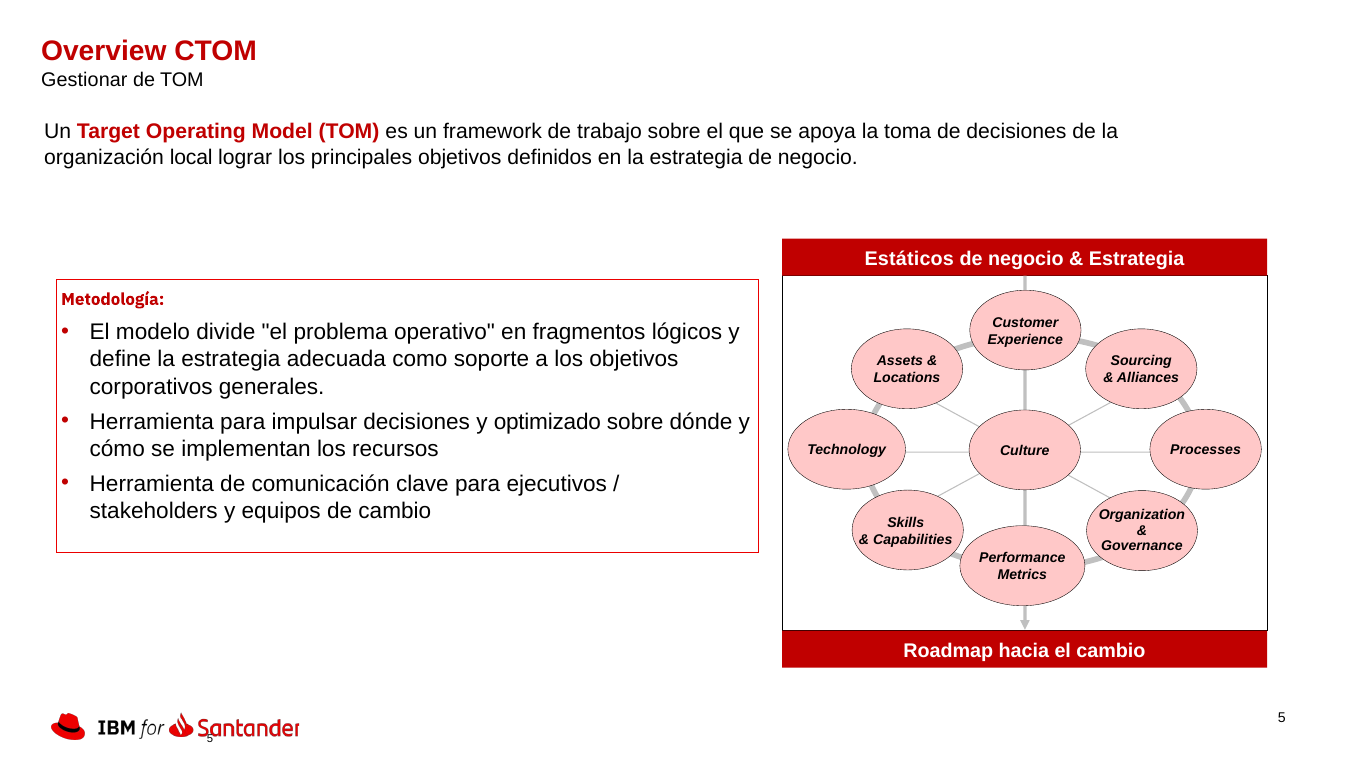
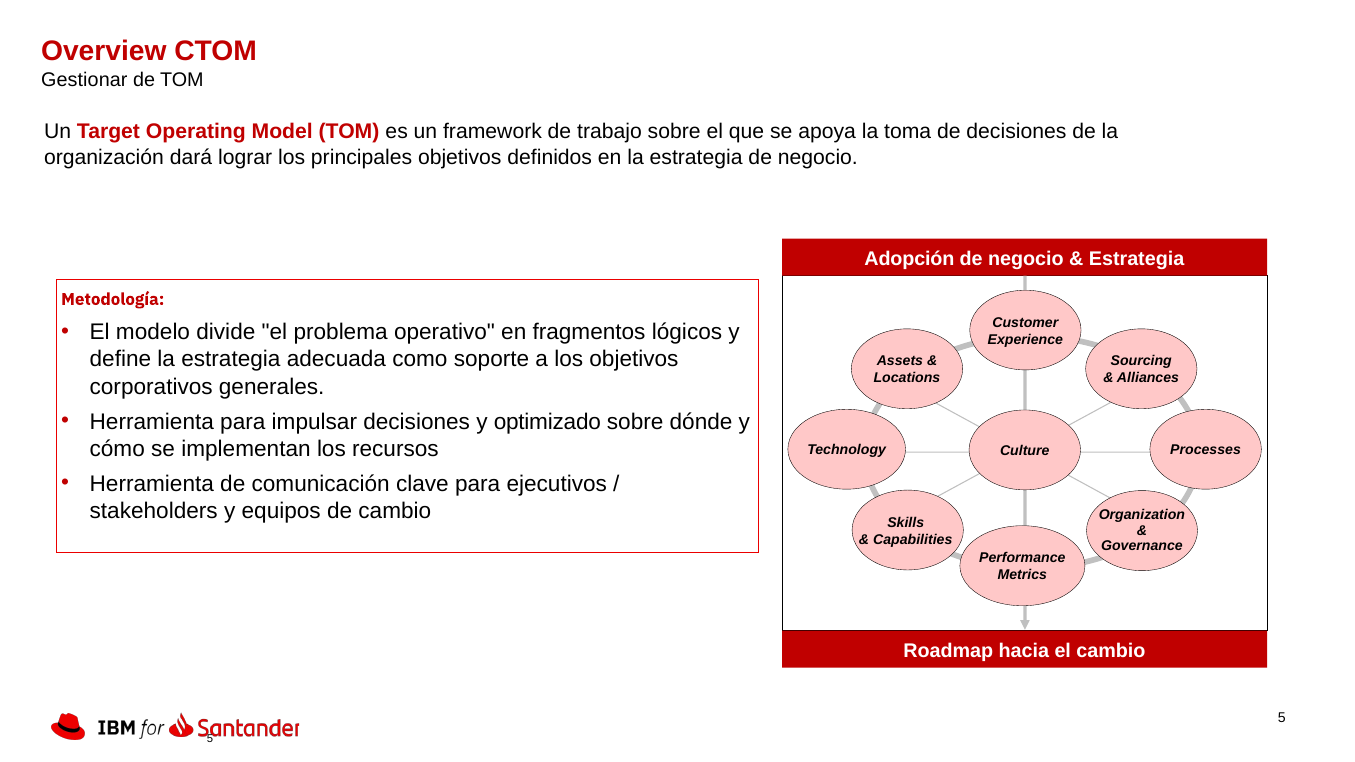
local: local -> dará
Estáticos: Estáticos -> Adopción
